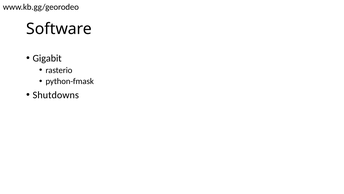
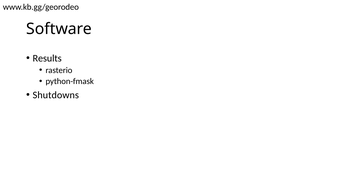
Gigabit: Gigabit -> Results
